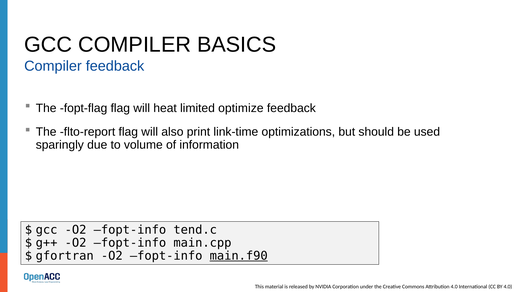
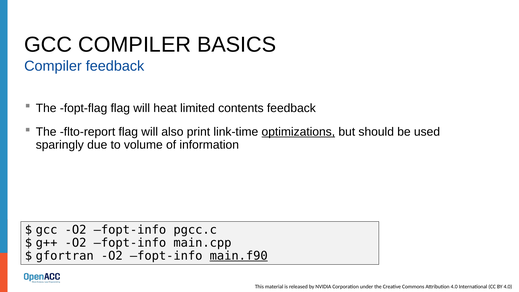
optimize: optimize -> contents
optimizations underline: none -> present
tend.c: tend.c -> pgcc.c
